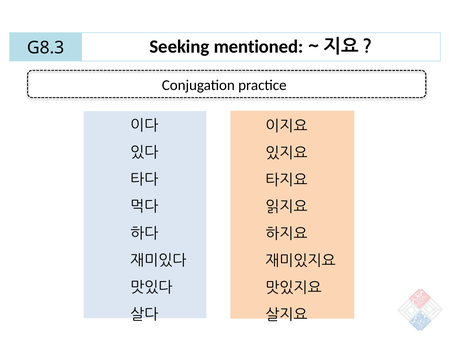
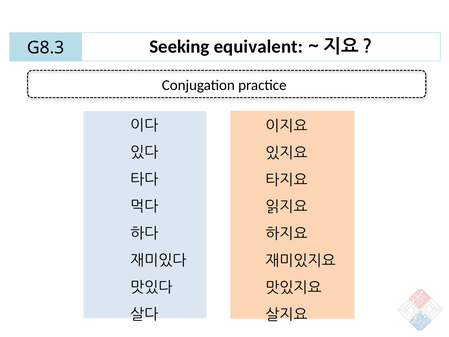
mentioned: mentioned -> equivalent
